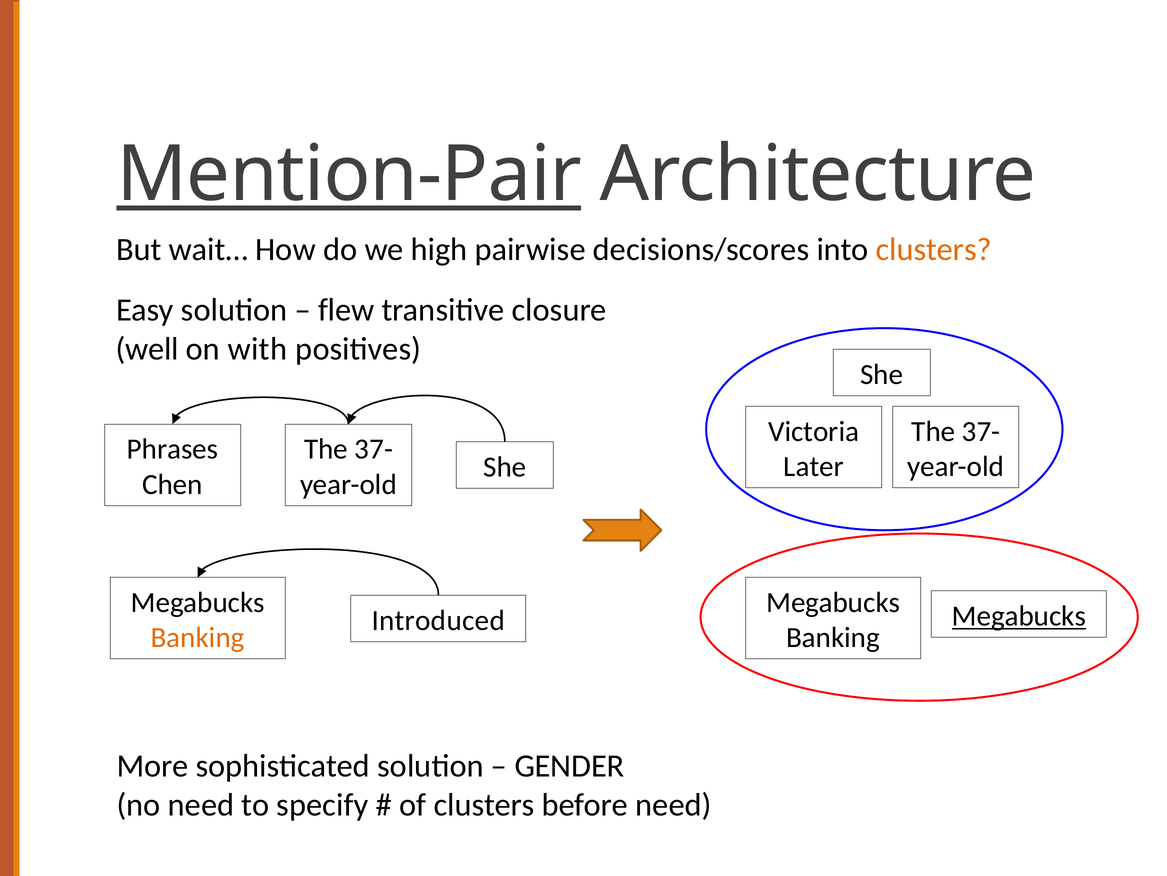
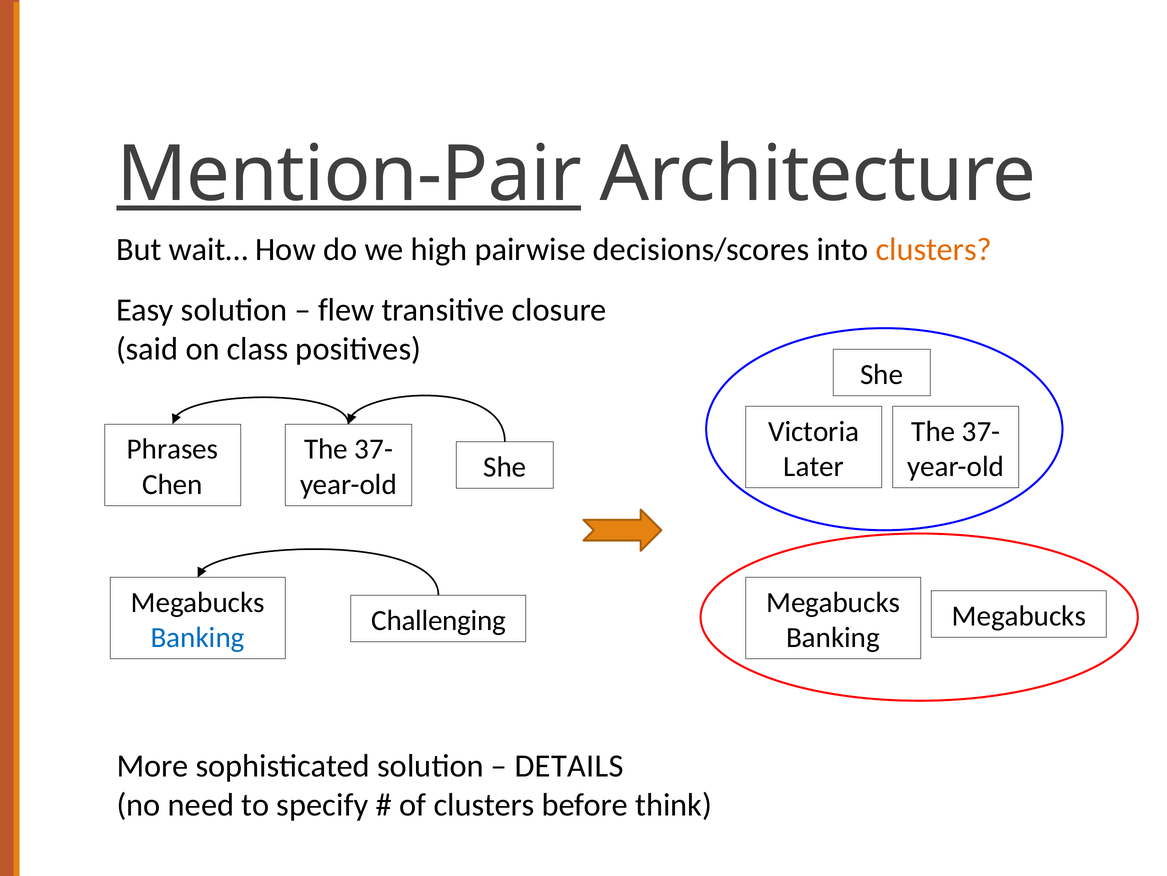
well: well -> said
with: with -> class
Megabucks at (1019, 616) underline: present -> none
Introduced: Introduced -> Challenging
Banking at (198, 637) colour: orange -> blue
GENDER: GENDER -> DETAILS
before need: need -> think
